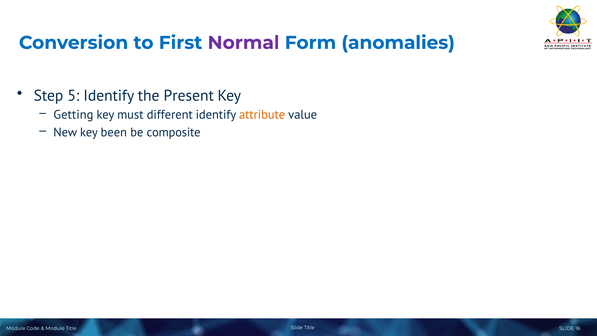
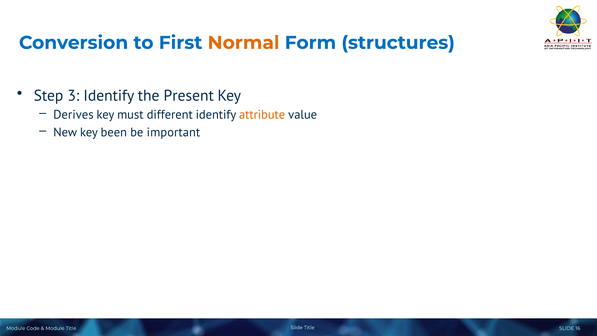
Normal colour: purple -> orange
anomalies: anomalies -> structures
5: 5 -> 3
Getting: Getting -> Derives
composite: composite -> important
